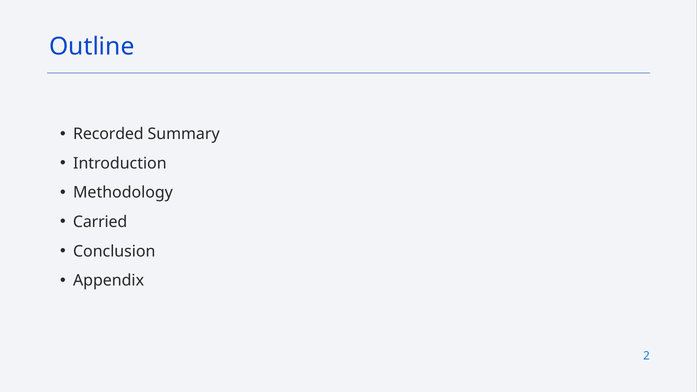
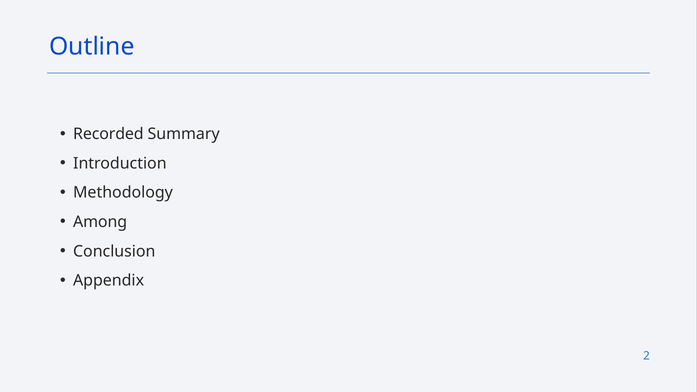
Carried: Carried -> Among
